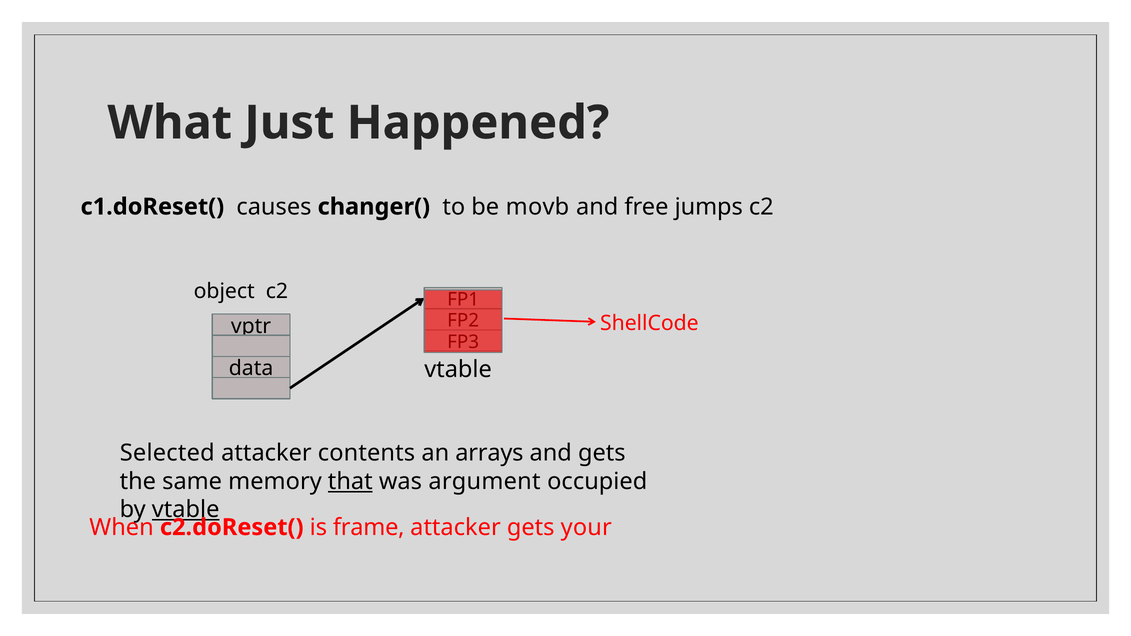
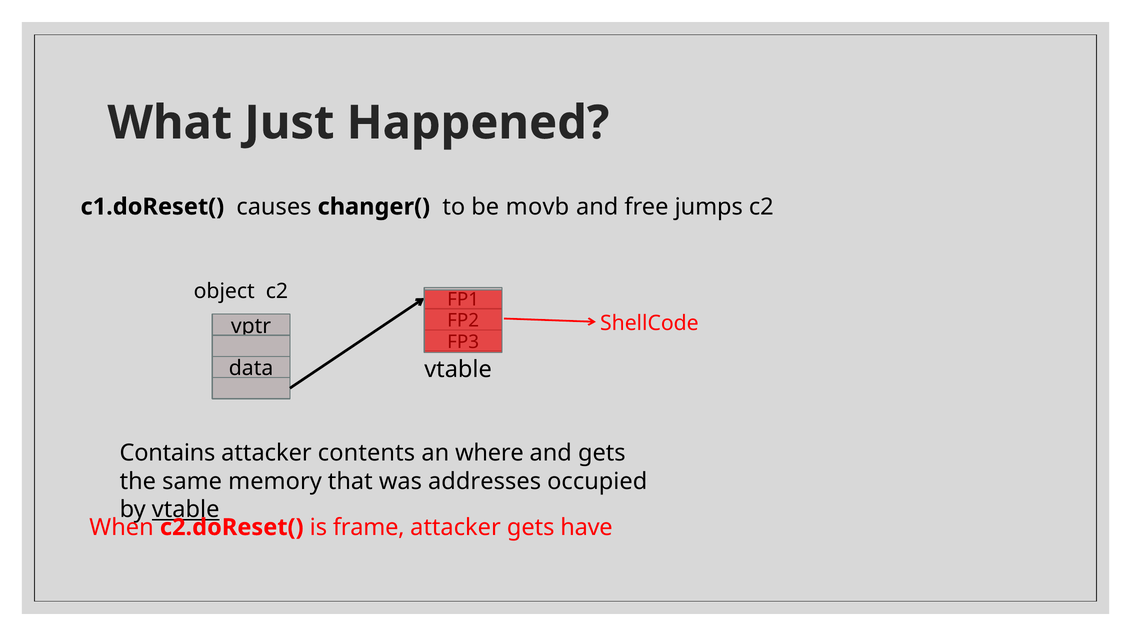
Selected: Selected -> Contains
arrays: arrays -> where
that underline: present -> none
argument: argument -> addresses
your: your -> have
